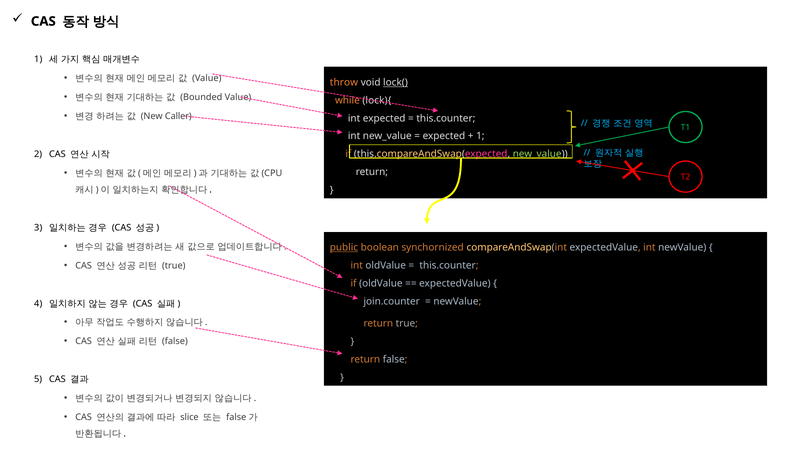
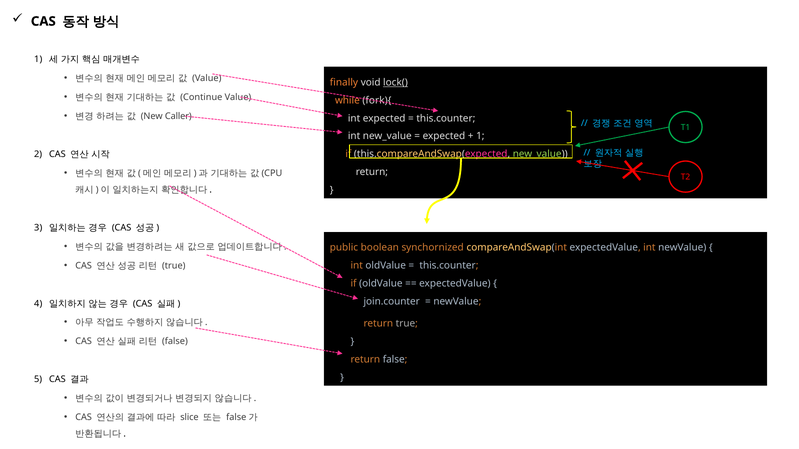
throw: throw -> finally
Bounded: Bounded -> Continue
lock){: lock){ -> fork){
public underline: present -> none
